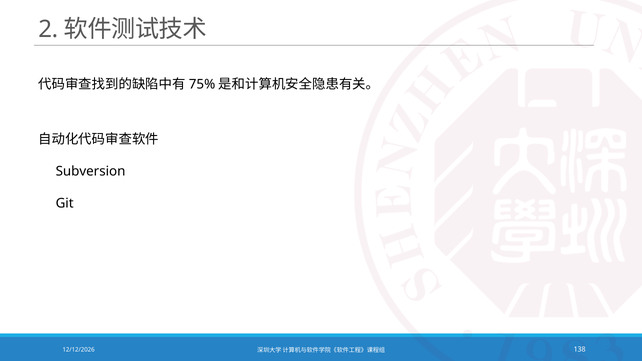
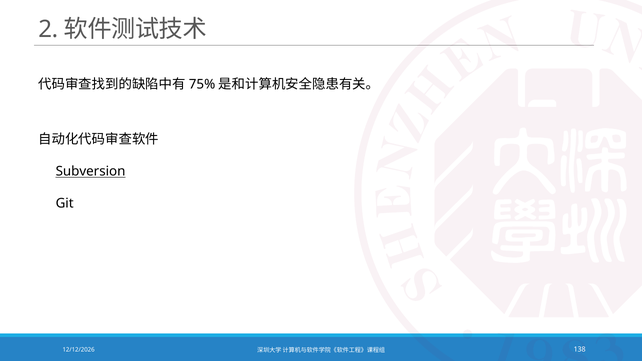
Subversion underline: none -> present
